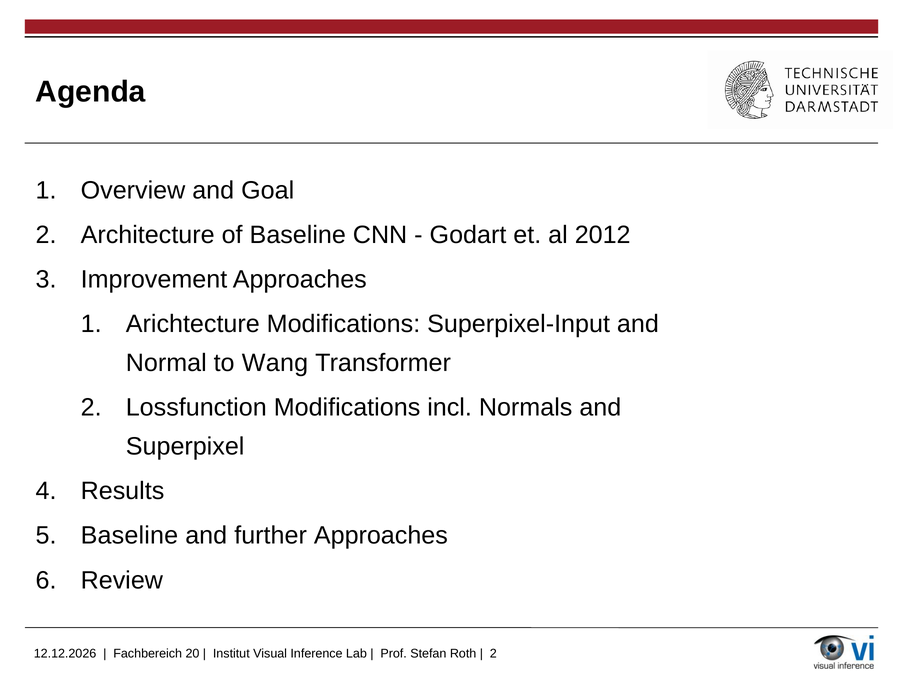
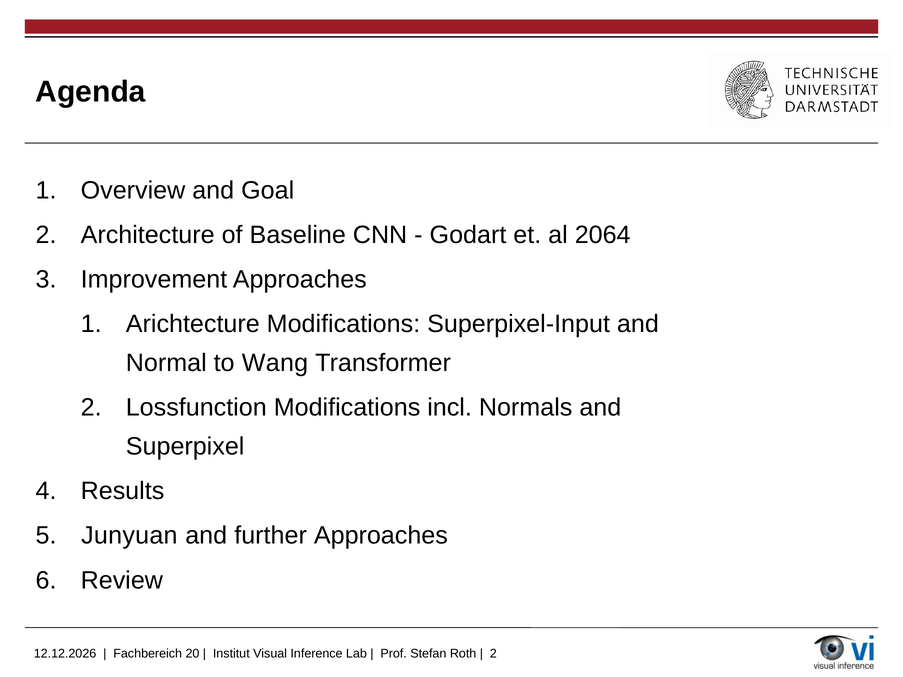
2012: 2012 -> 2064
Baseline at (129, 536): Baseline -> Junyuan
